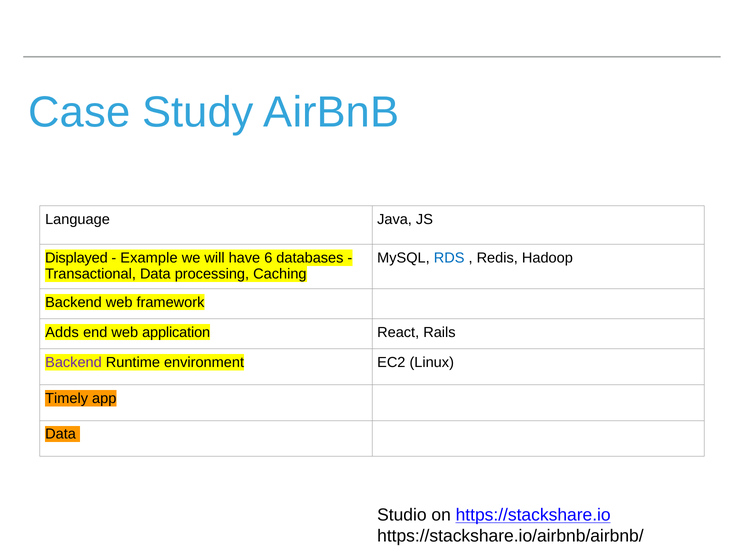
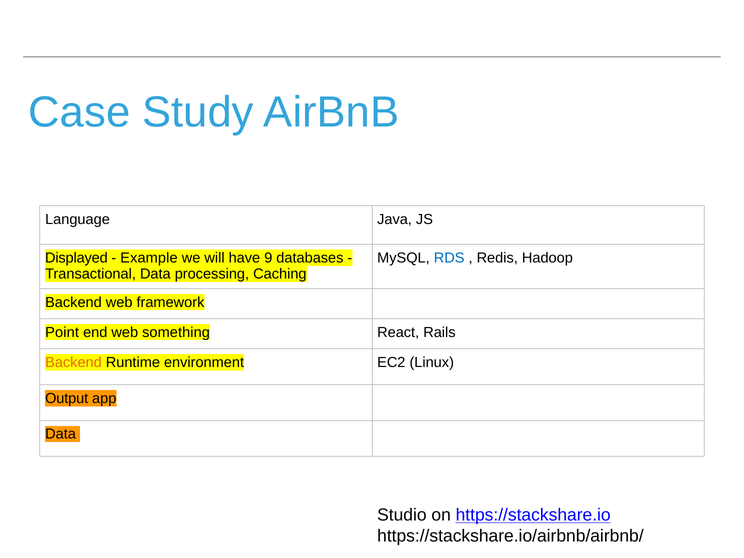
6: 6 -> 9
Adds: Adds -> Point
application: application -> something
Backend at (73, 362) colour: purple -> orange
Timely: Timely -> Output
